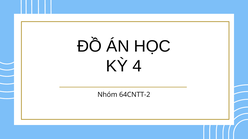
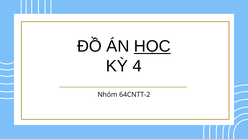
HỌC underline: none -> present
